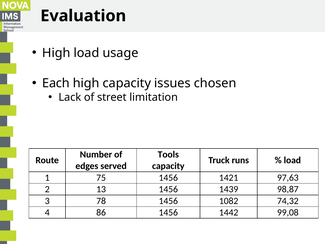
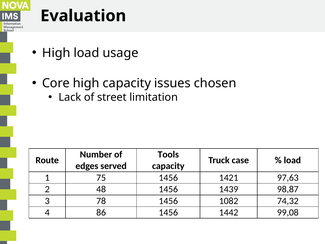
Each: Each -> Core
runs: runs -> case
13: 13 -> 48
